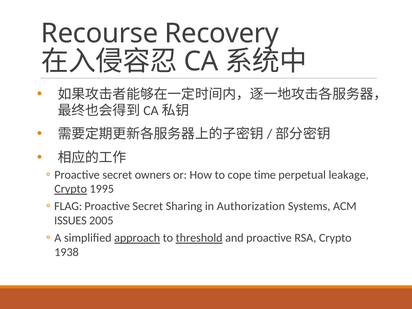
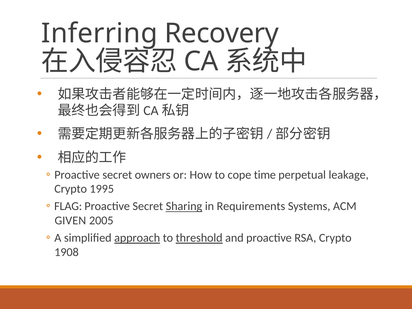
Recourse: Recourse -> Inferring
Crypto at (71, 189) underline: present -> none
Sharing underline: none -> present
Authorization: Authorization -> Requirements
ISSUES: ISSUES -> GIVEN
1938: 1938 -> 1908
